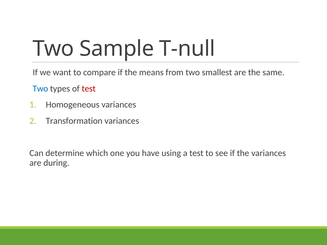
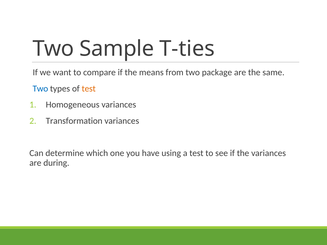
T-null: T-null -> T-ties
smallest: smallest -> package
test at (89, 89) colour: red -> orange
